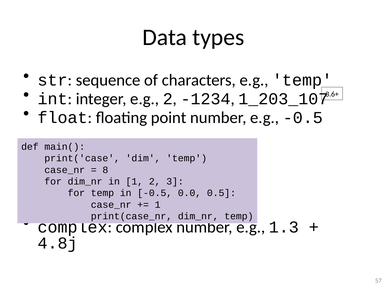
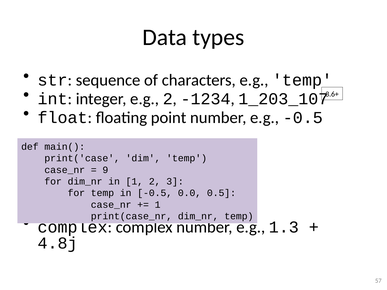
8: 8 -> 9
